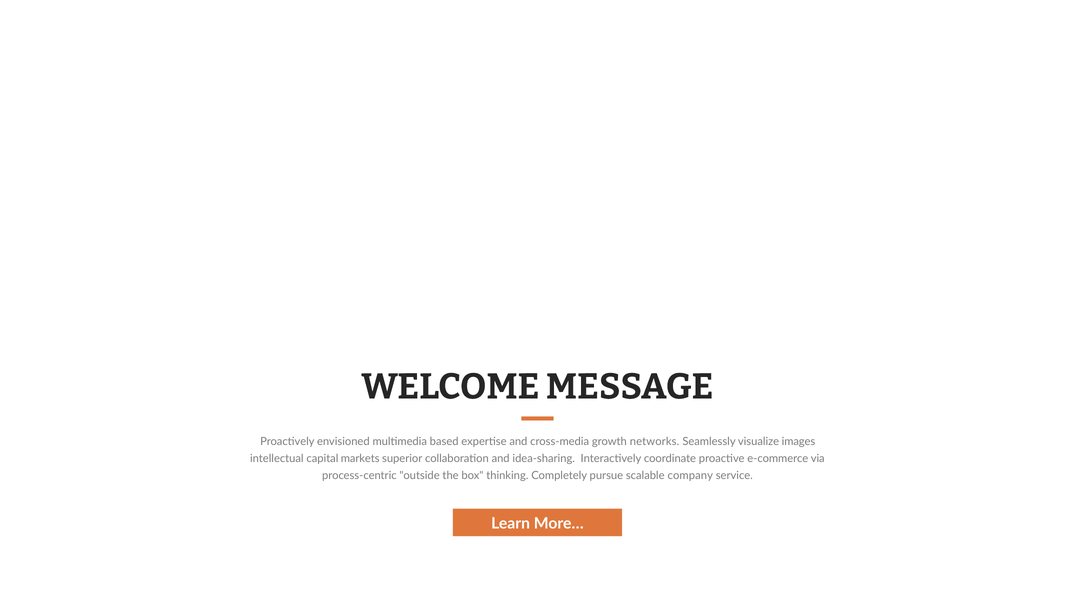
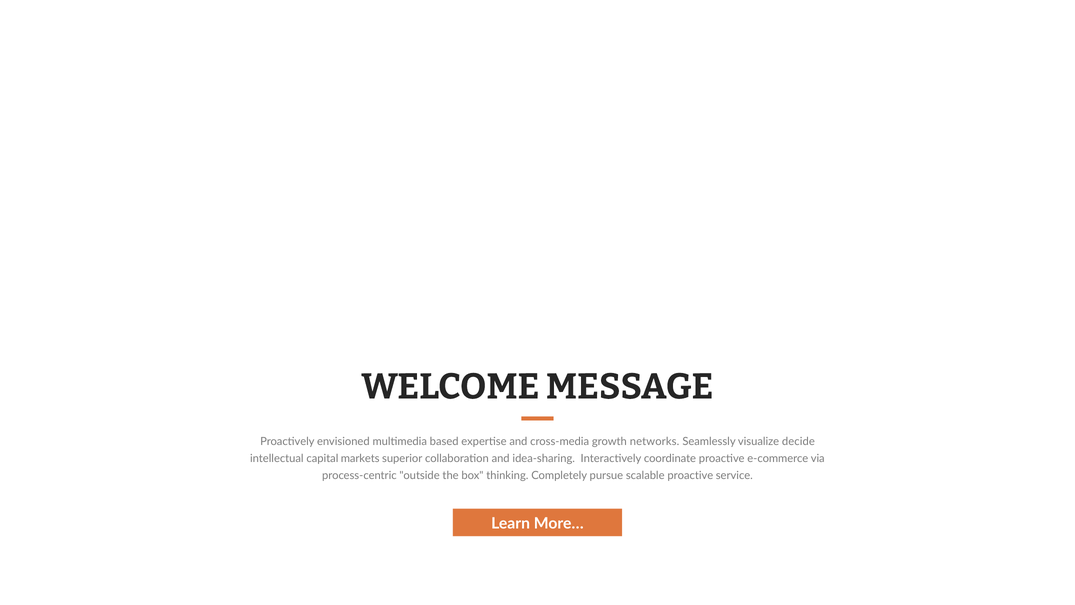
images: images -> decide
scalable company: company -> proactive
